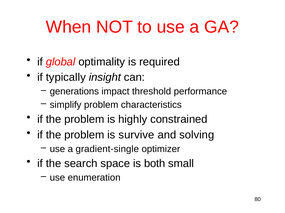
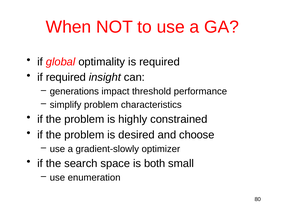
if typically: typically -> required
survive: survive -> desired
solving: solving -> choose
gradient-single: gradient-single -> gradient-slowly
